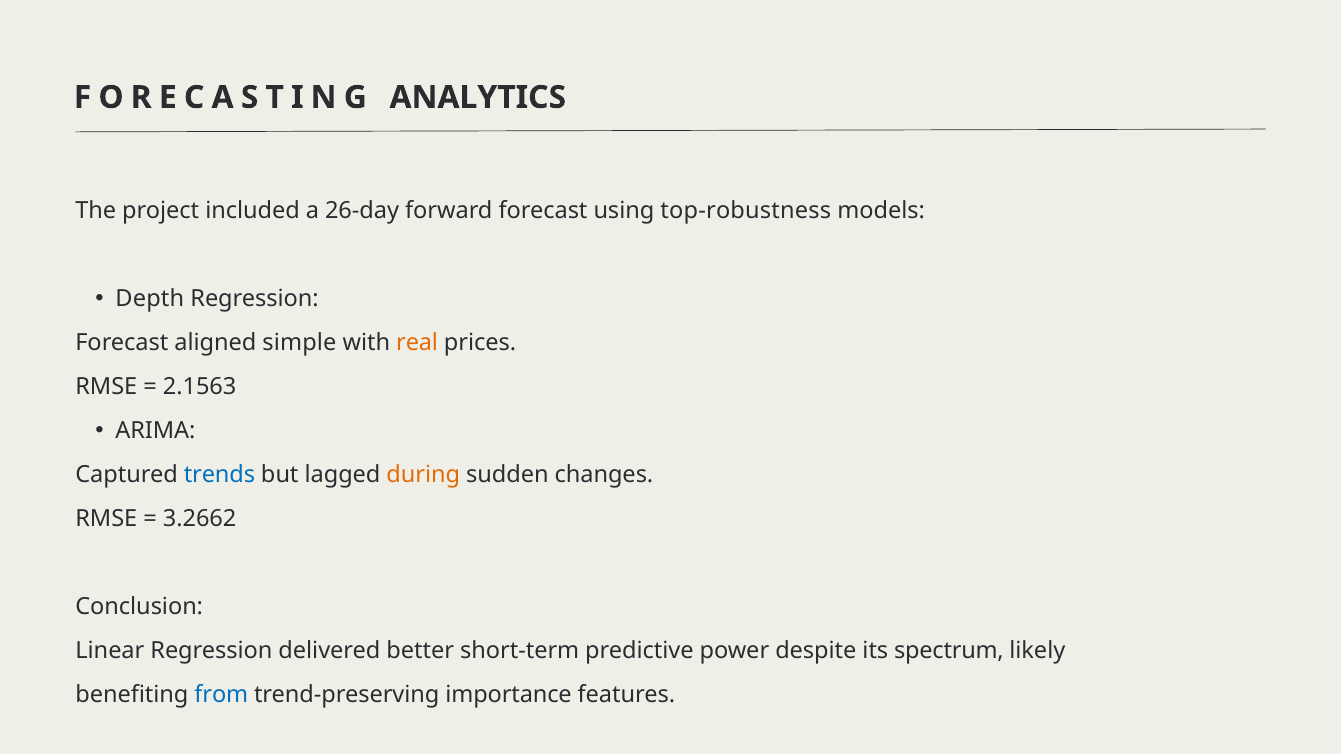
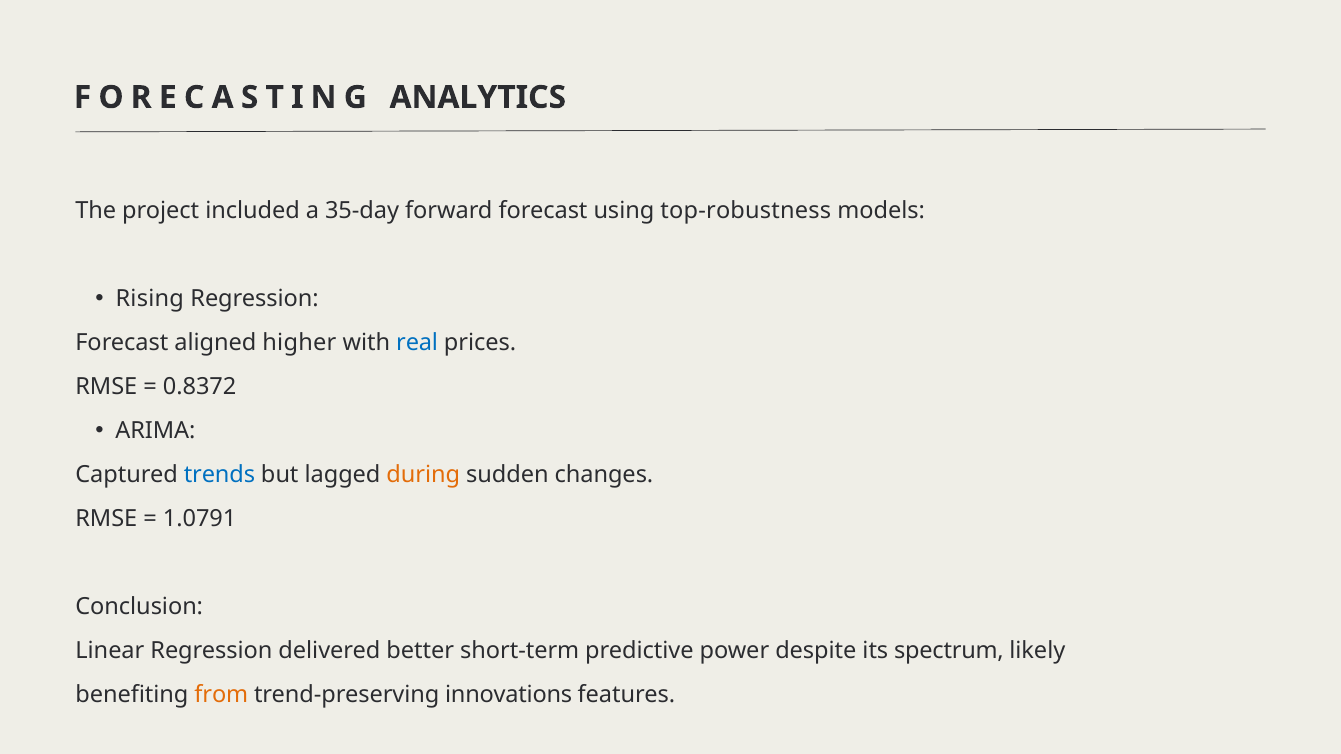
26-day: 26-day -> 35-day
Depth: Depth -> Rising
simple: simple -> higher
real colour: orange -> blue
2.1563: 2.1563 -> 0.8372
3.2662: 3.2662 -> 1.0791
from colour: blue -> orange
importance: importance -> innovations
